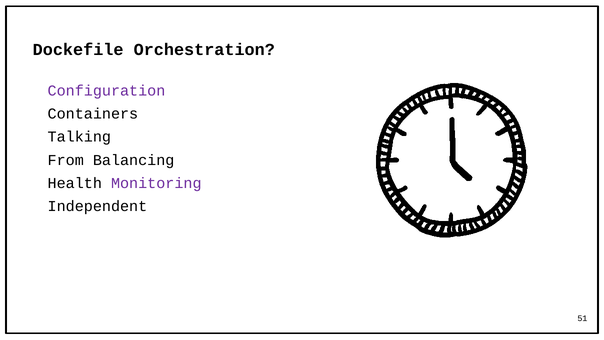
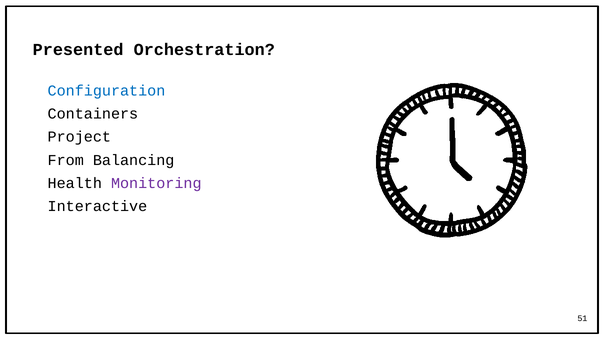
Dockefile: Dockefile -> Presented
Configuration colour: purple -> blue
Talking: Talking -> Project
Independent: Independent -> Interactive
